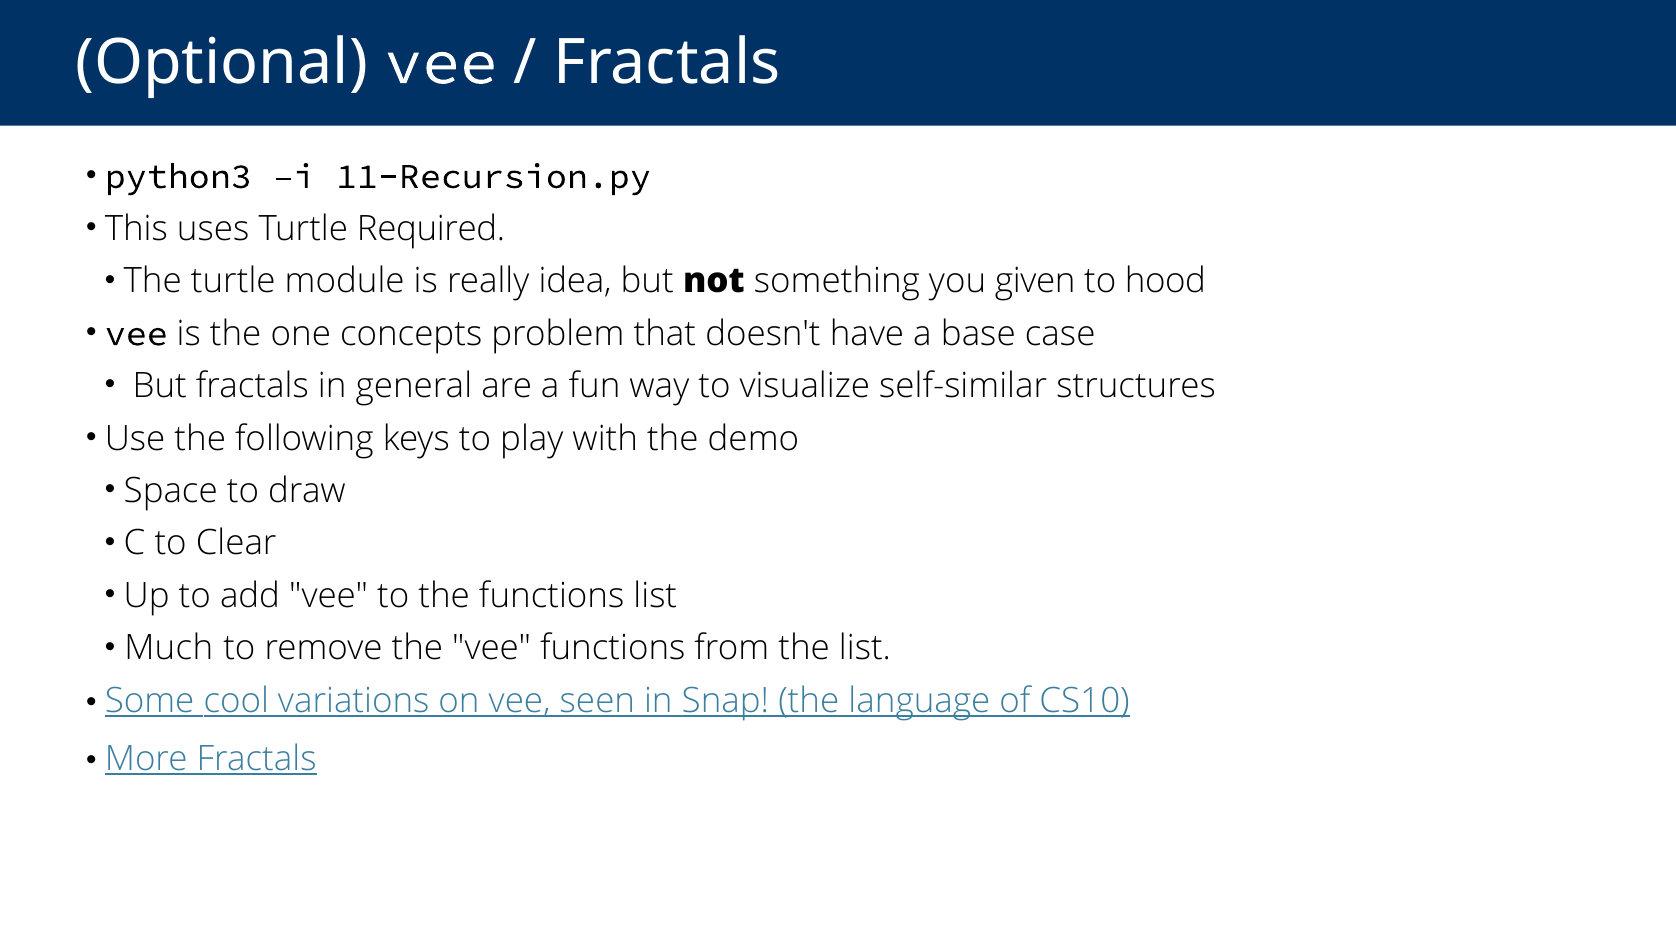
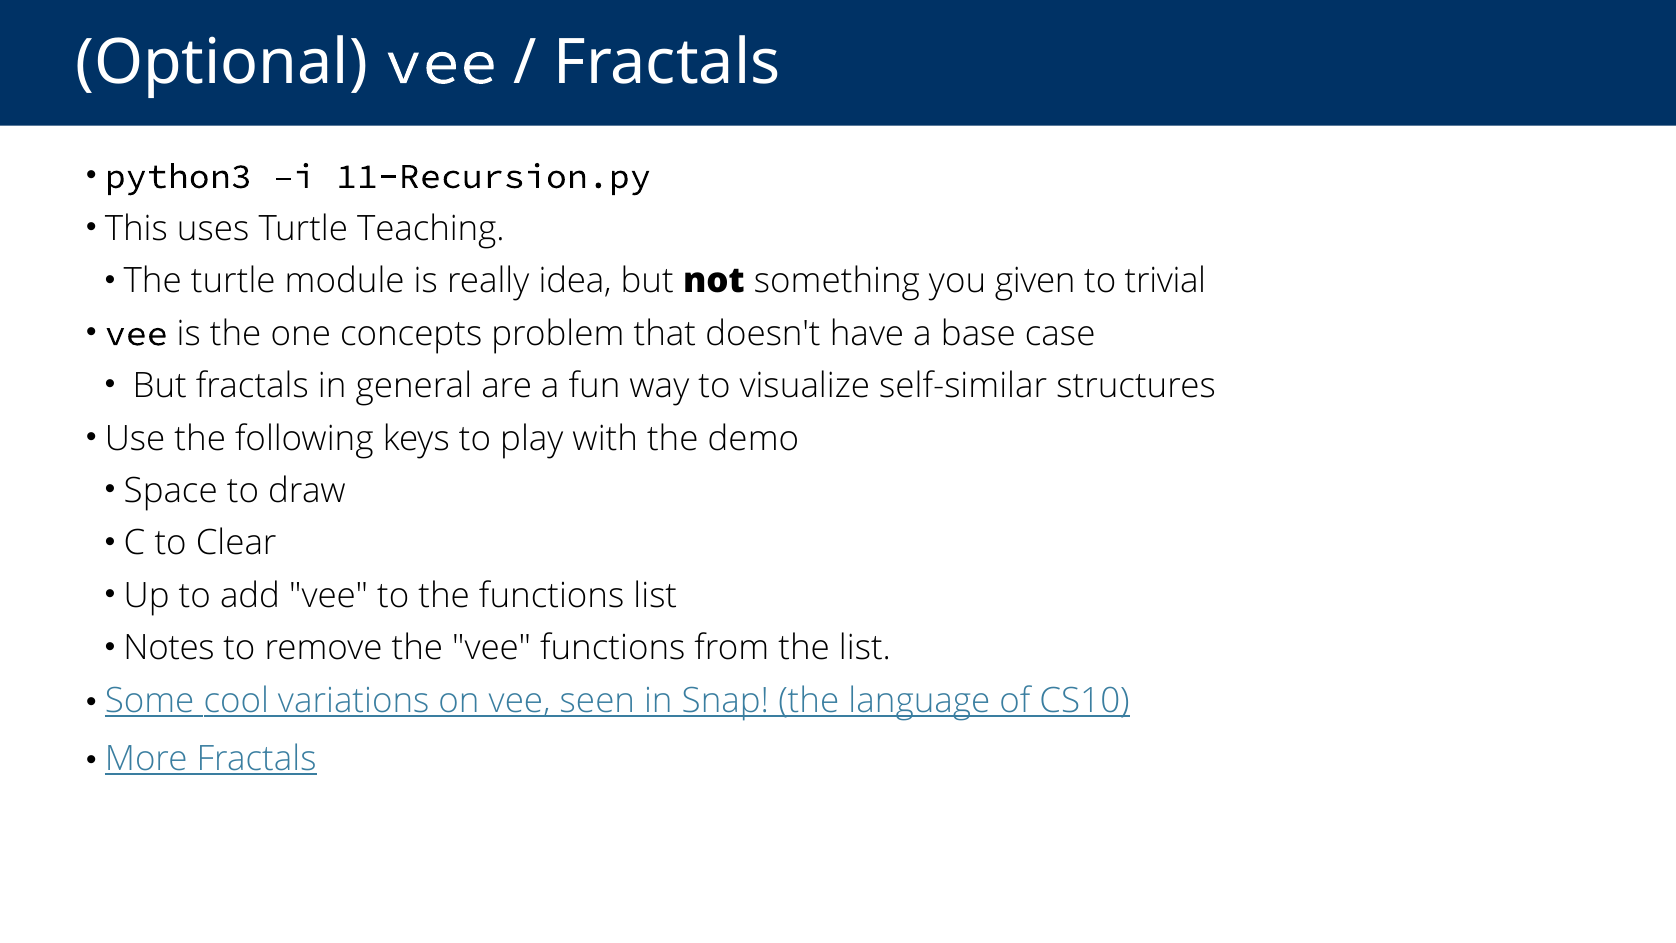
Required: Required -> Teaching
hood: hood -> trivial
Much: Much -> Notes
